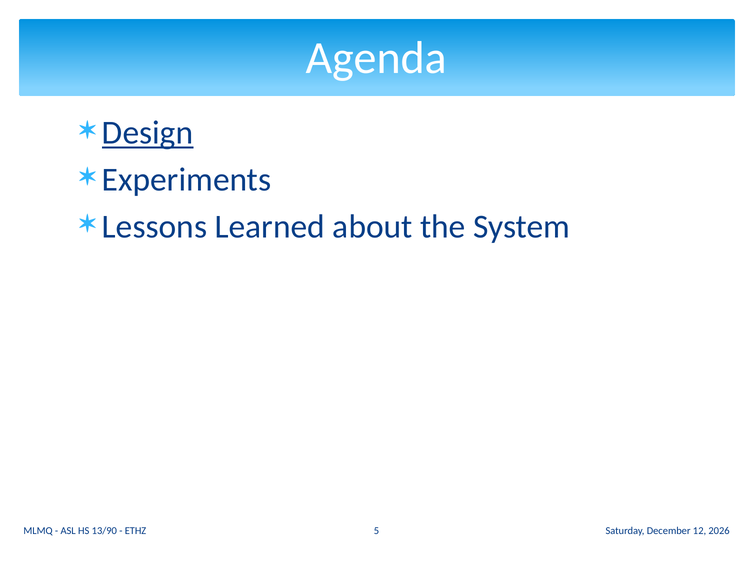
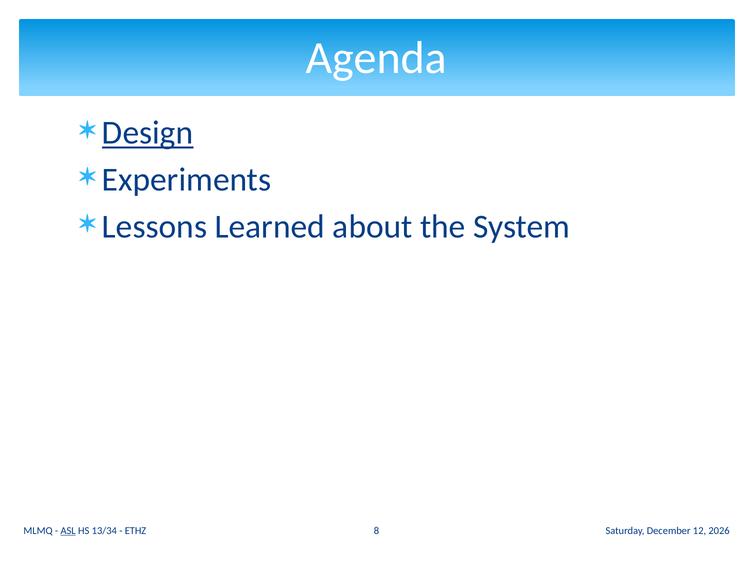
ASL underline: none -> present
13/90: 13/90 -> 13/34
5: 5 -> 8
